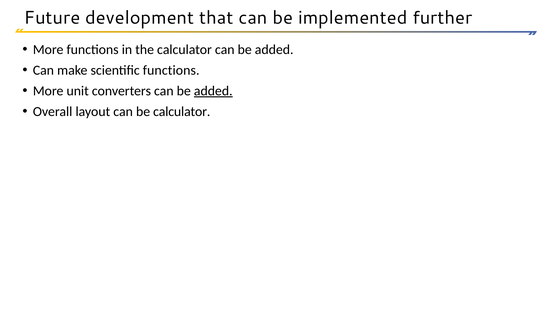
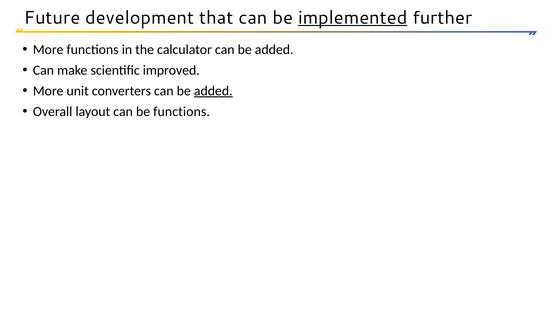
implemented underline: none -> present
scientific functions: functions -> improved
be calculator: calculator -> functions
